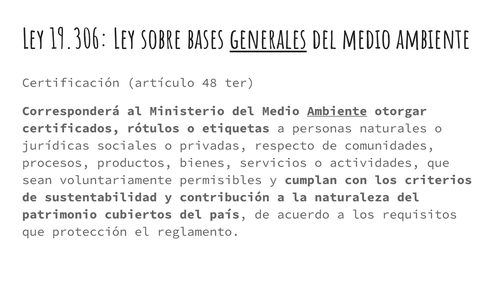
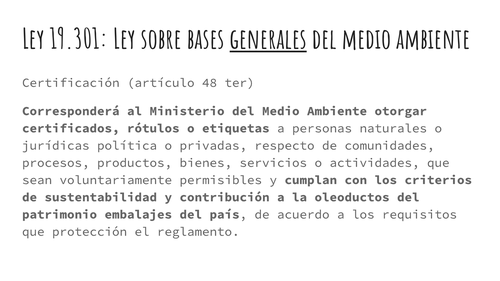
19.306: 19.306 -> 19.301
Ambiente at (337, 111) underline: present -> none
sociales: sociales -> política
naturaleza: naturaleza -> oleoductos
cubiertos: cubiertos -> embalajes
